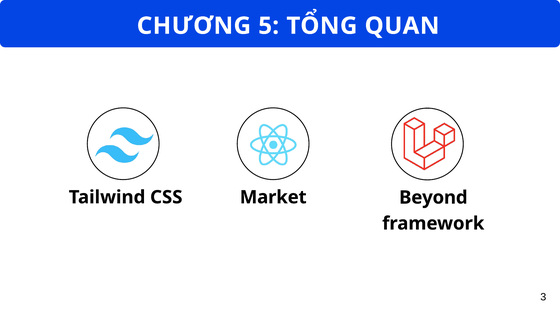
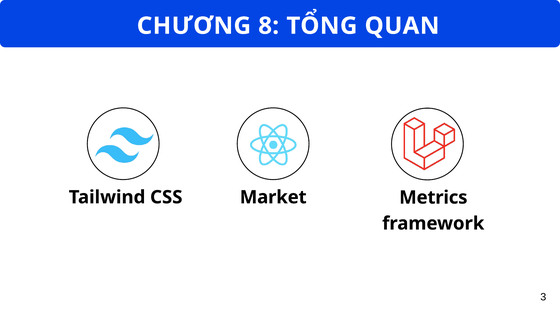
5: 5 -> 8
Beyond: Beyond -> Metrics
